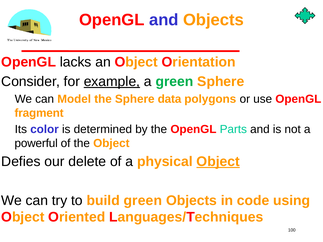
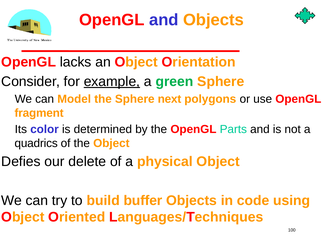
data: data -> next
powerful: powerful -> quadrics
Object at (218, 162) underline: present -> none
build green: green -> buffer
